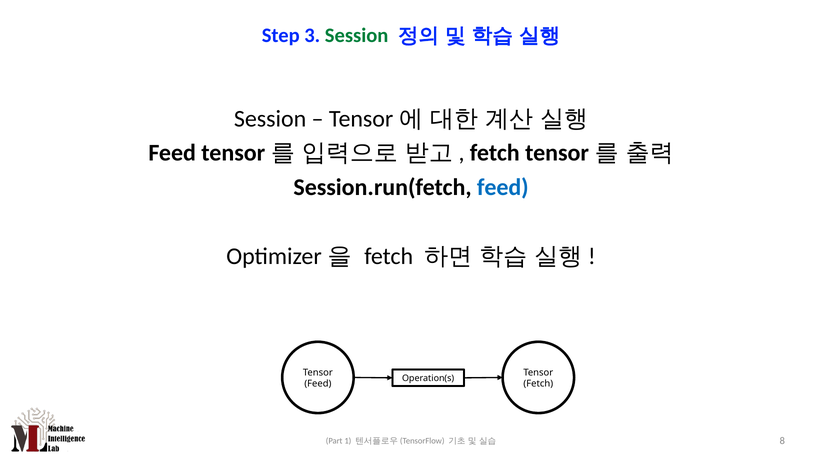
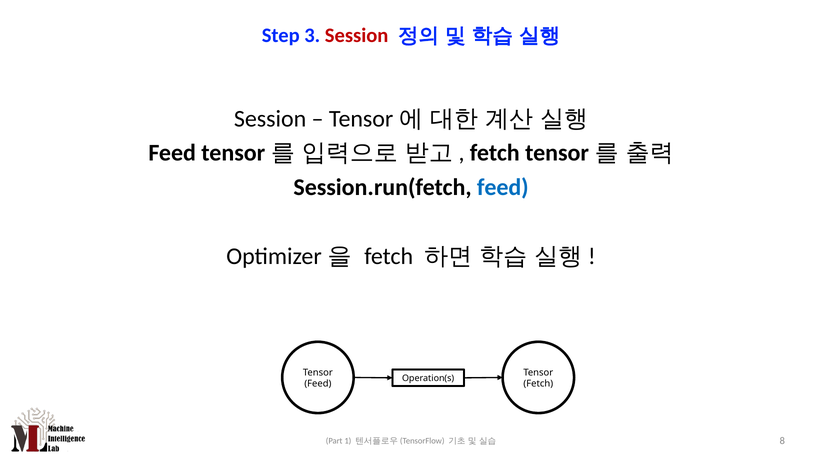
Session at (357, 35) colour: green -> red
